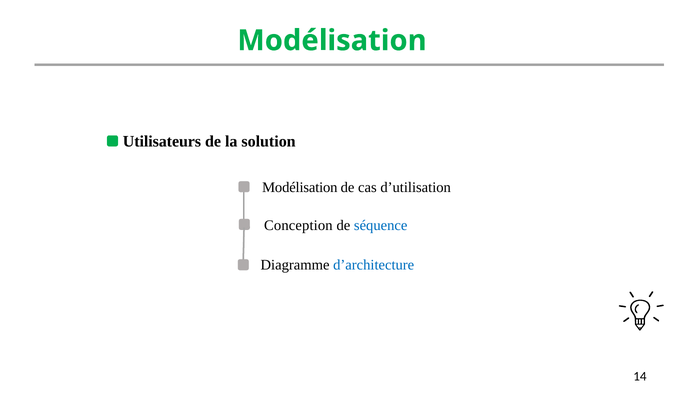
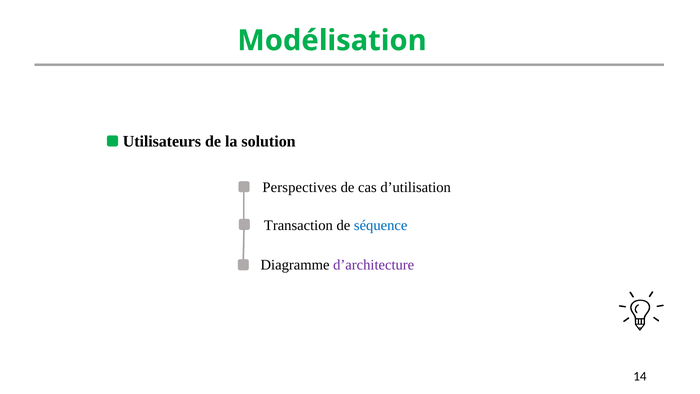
Modélisation at (300, 188): Modélisation -> Perspectives
Conception: Conception -> Transaction
d’architecture colour: blue -> purple
